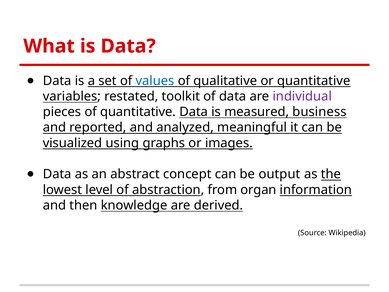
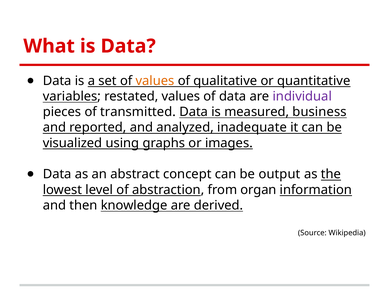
values at (155, 81) colour: blue -> orange
restated toolkit: toolkit -> values
of quantitative: quantitative -> transmitted
meaningful: meaningful -> inadequate
